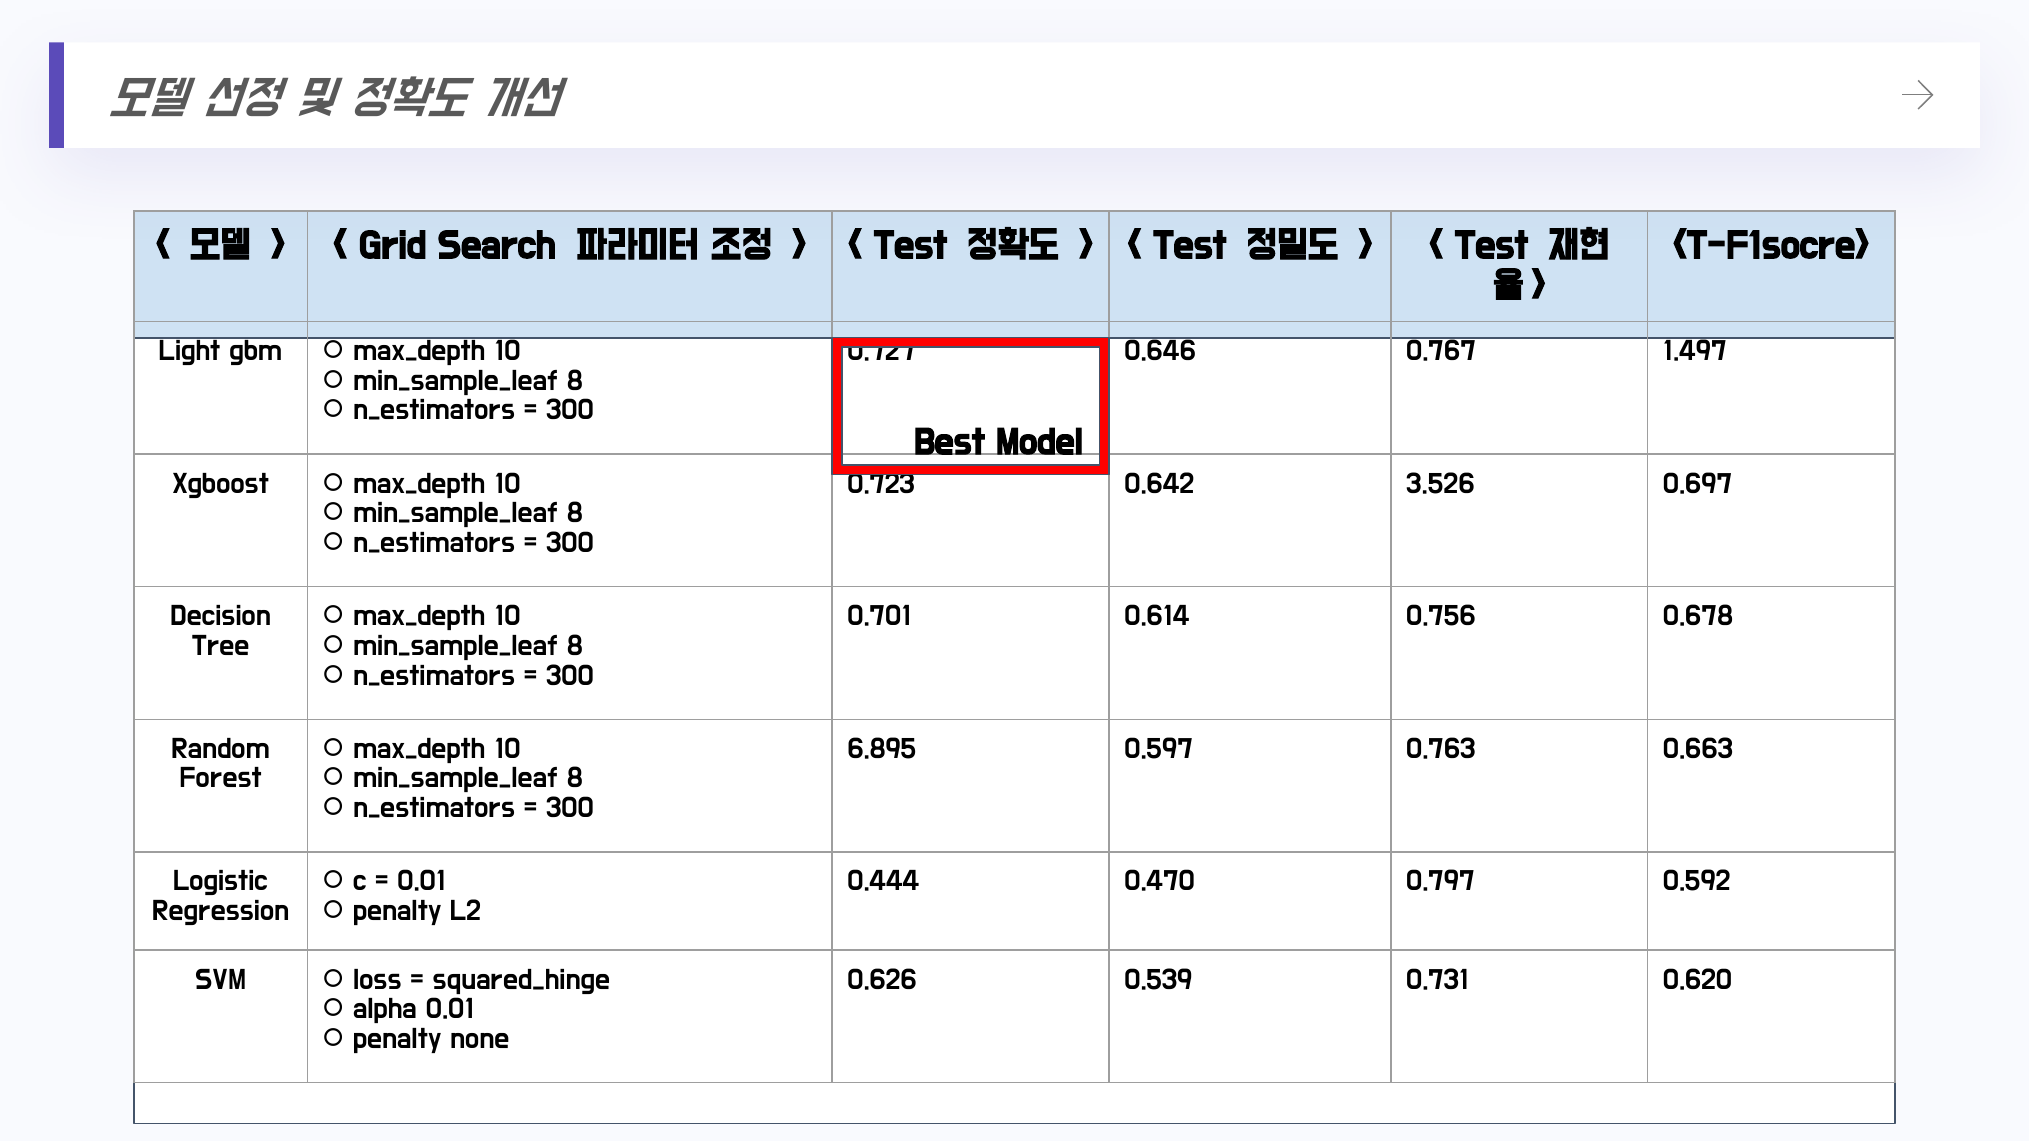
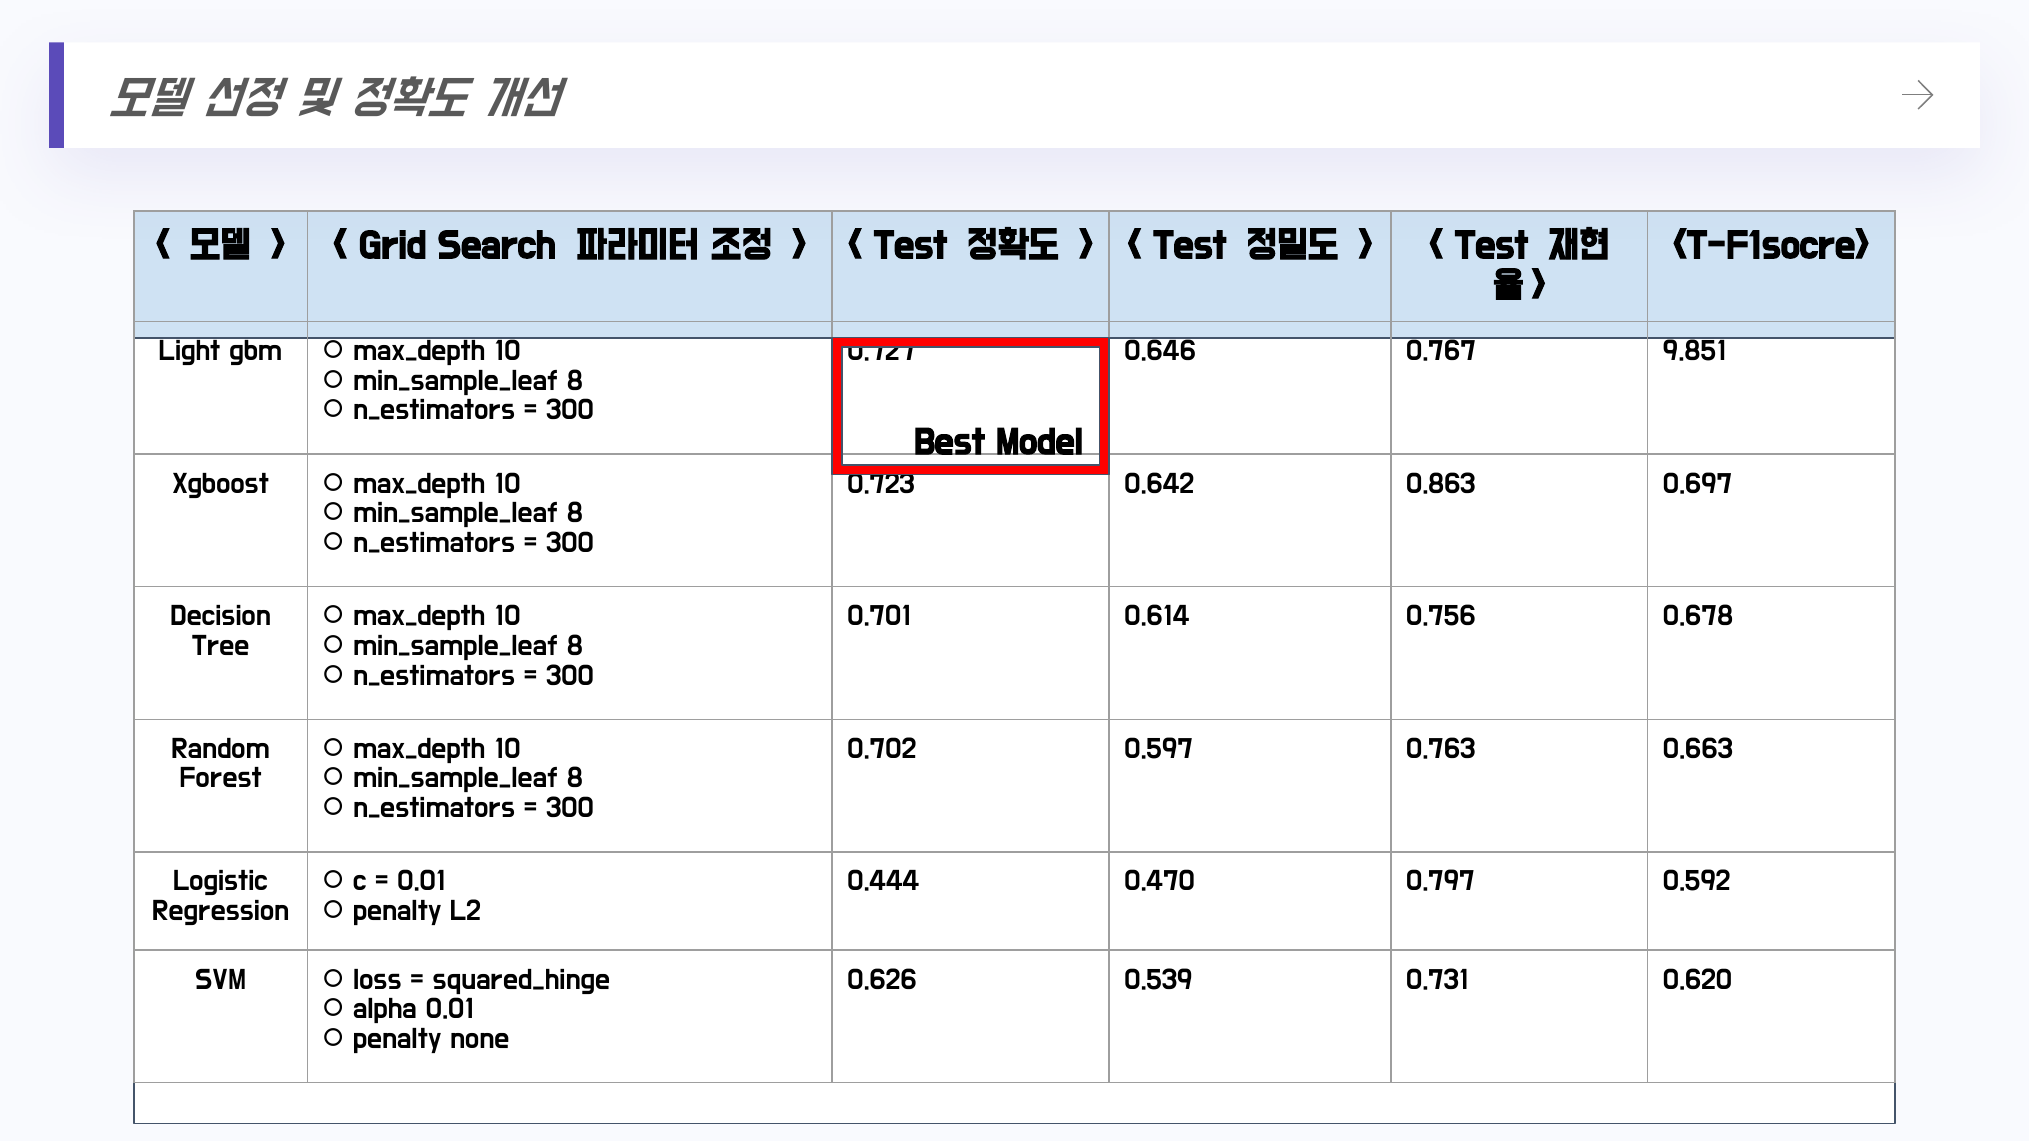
1.497: 1.497 -> 9.851
3.526: 3.526 -> 0.863
6.895: 6.895 -> 0.702
